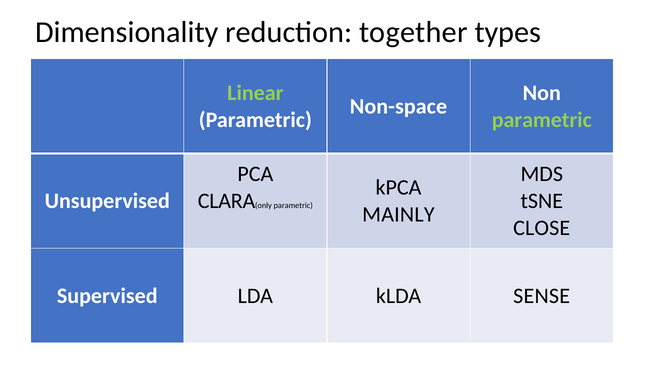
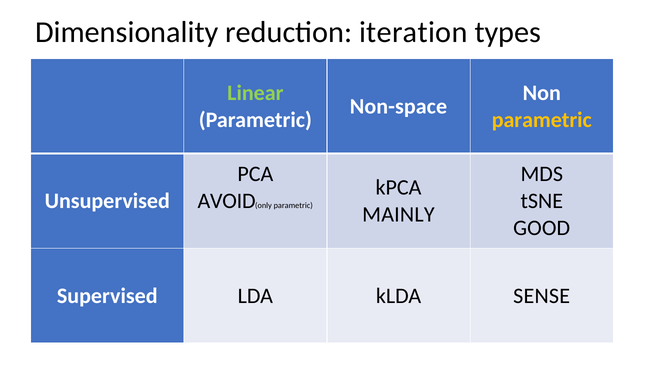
together: together -> iteration
parametric at (542, 120) colour: light green -> yellow
CLARA: CLARA -> AVOID
CLOSE: CLOSE -> GOOD
